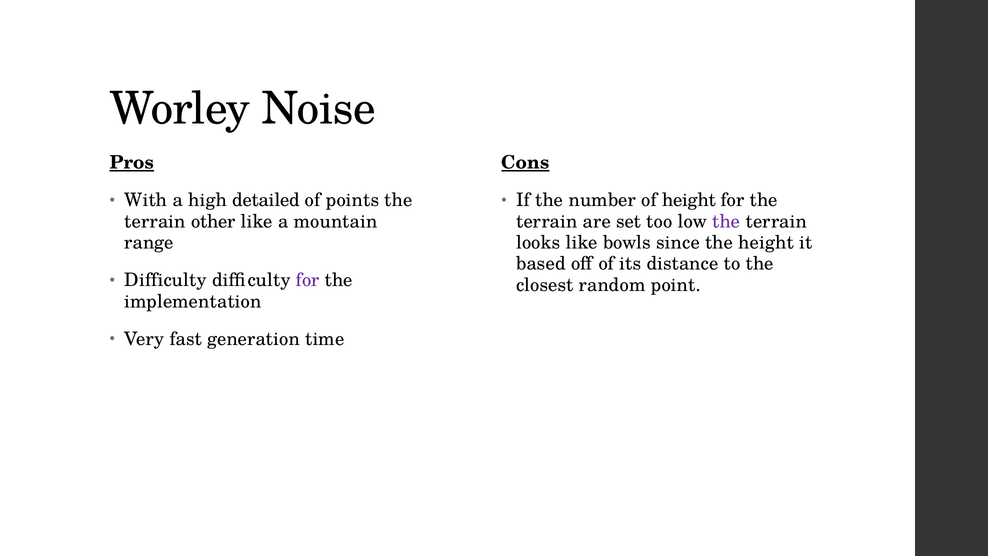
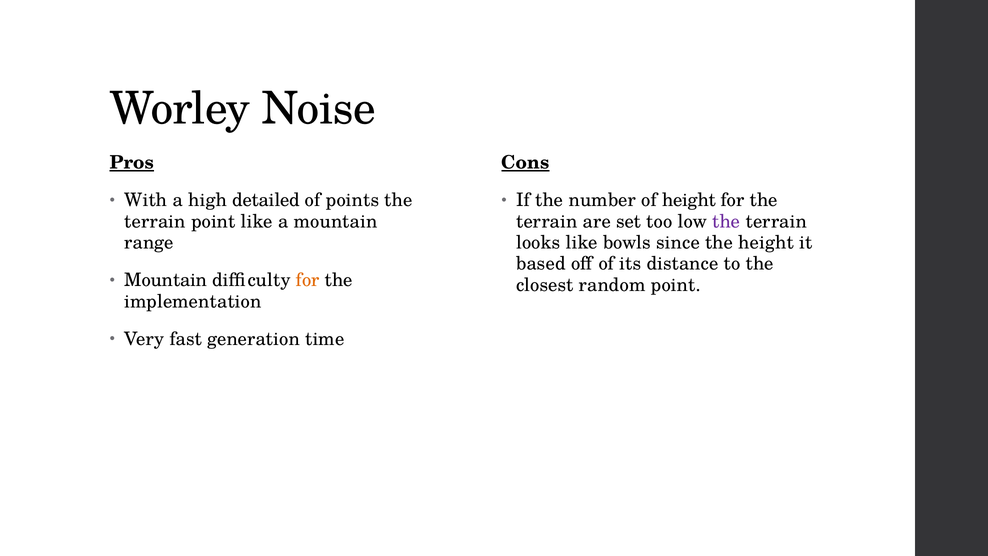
terrain other: other -> point
Difficulty at (166, 280): Difficulty -> Mountain
for at (308, 280) colour: purple -> orange
